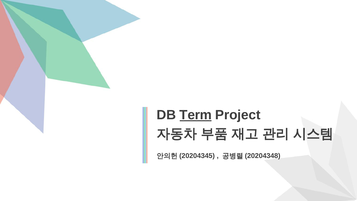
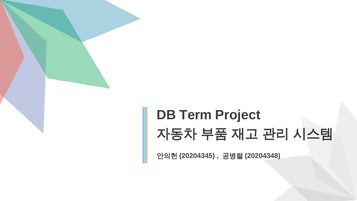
Term underline: present -> none
